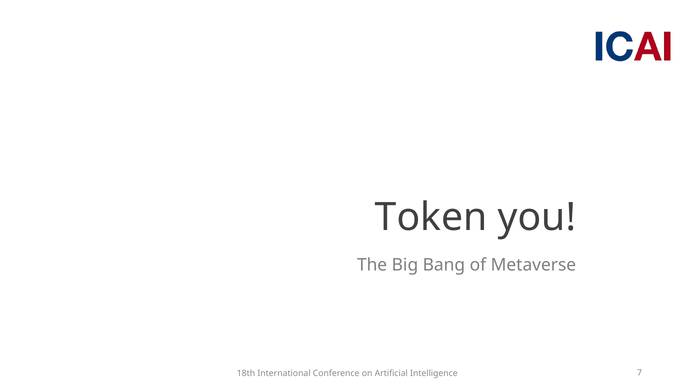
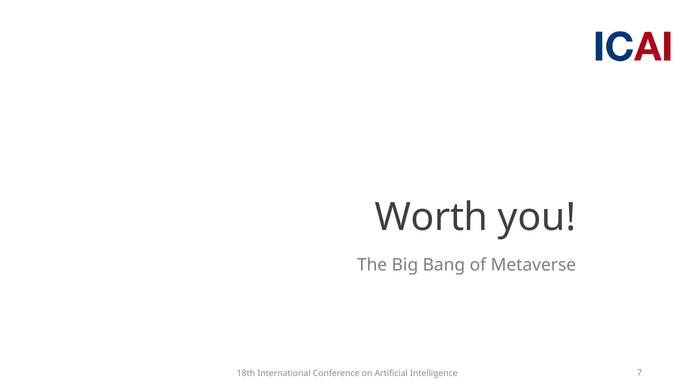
Token: Token -> Worth
